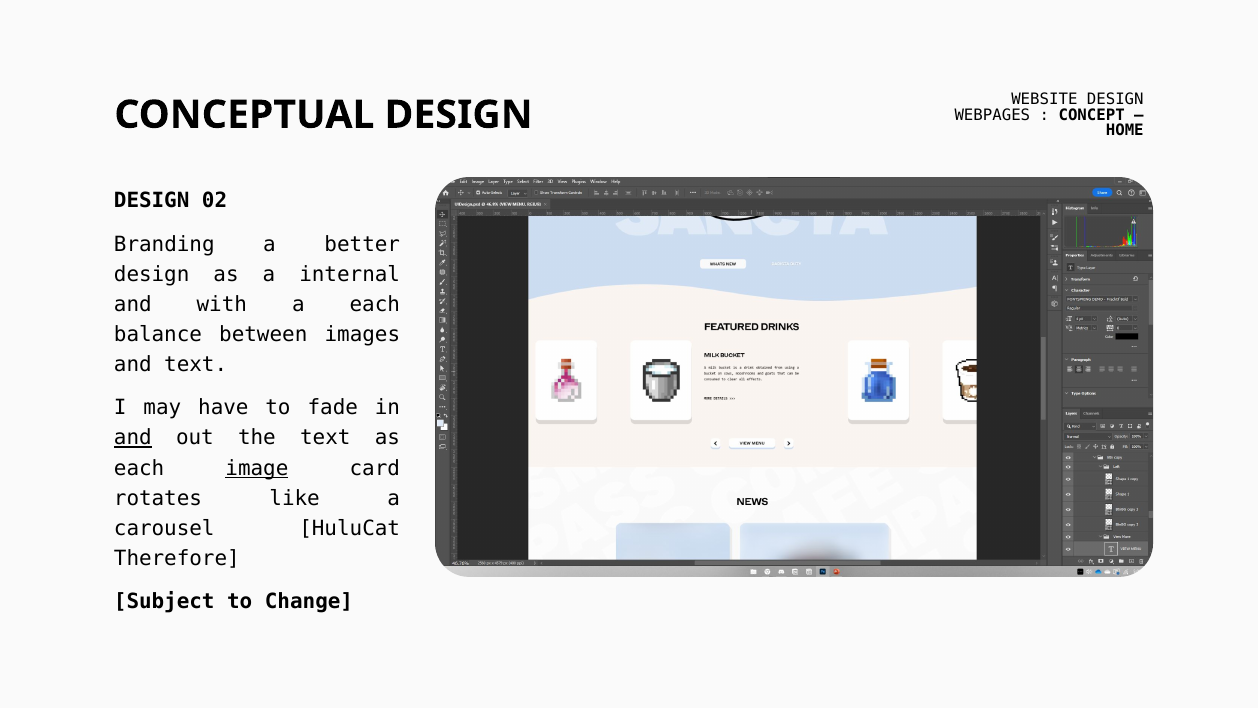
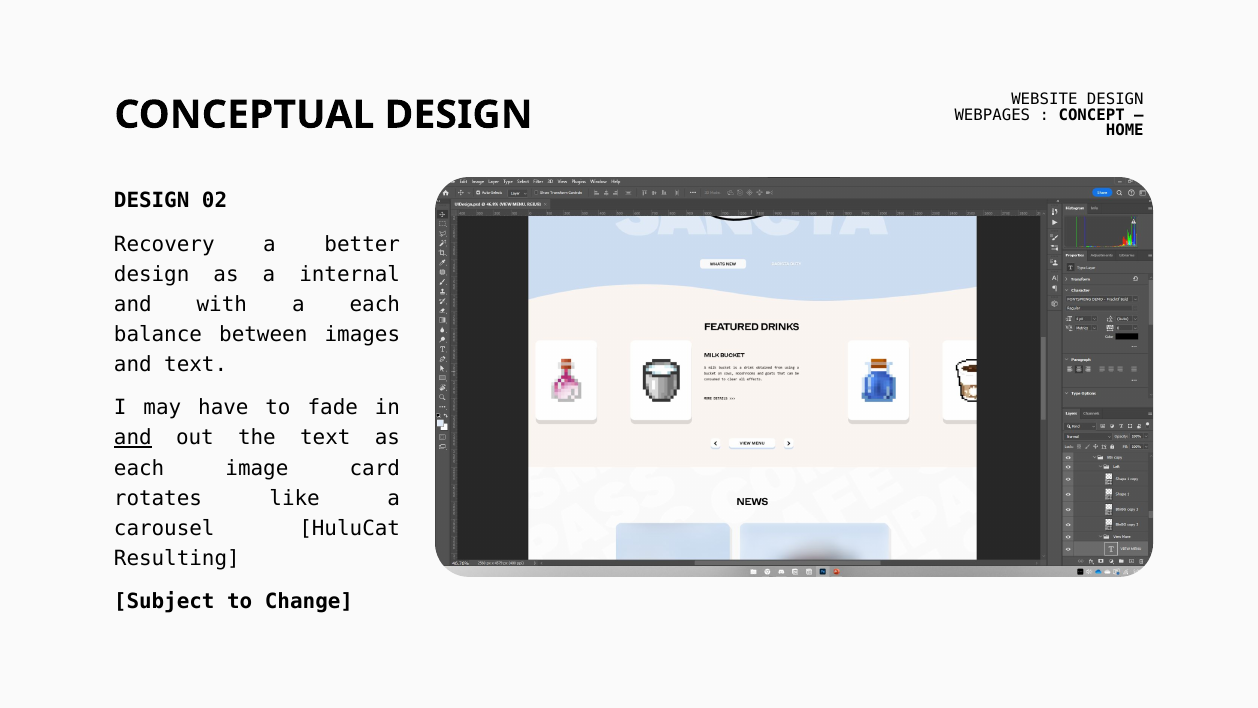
Branding: Branding -> Recovery
image underline: present -> none
Therefore: Therefore -> Resulting
